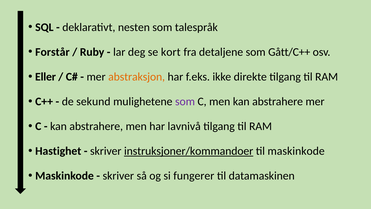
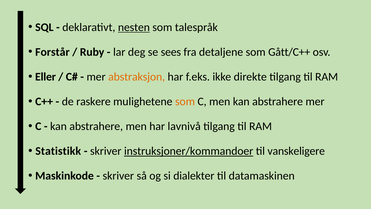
nesten underline: none -> present
kort: kort -> sees
sekund: sekund -> raskere
som at (185, 101) colour: purple -> orange
Hastighet: Hastighet -> Statistikk
til maskinkode: maskinkode -> vanskeligere
fungerer: fungerer -> dialekter
